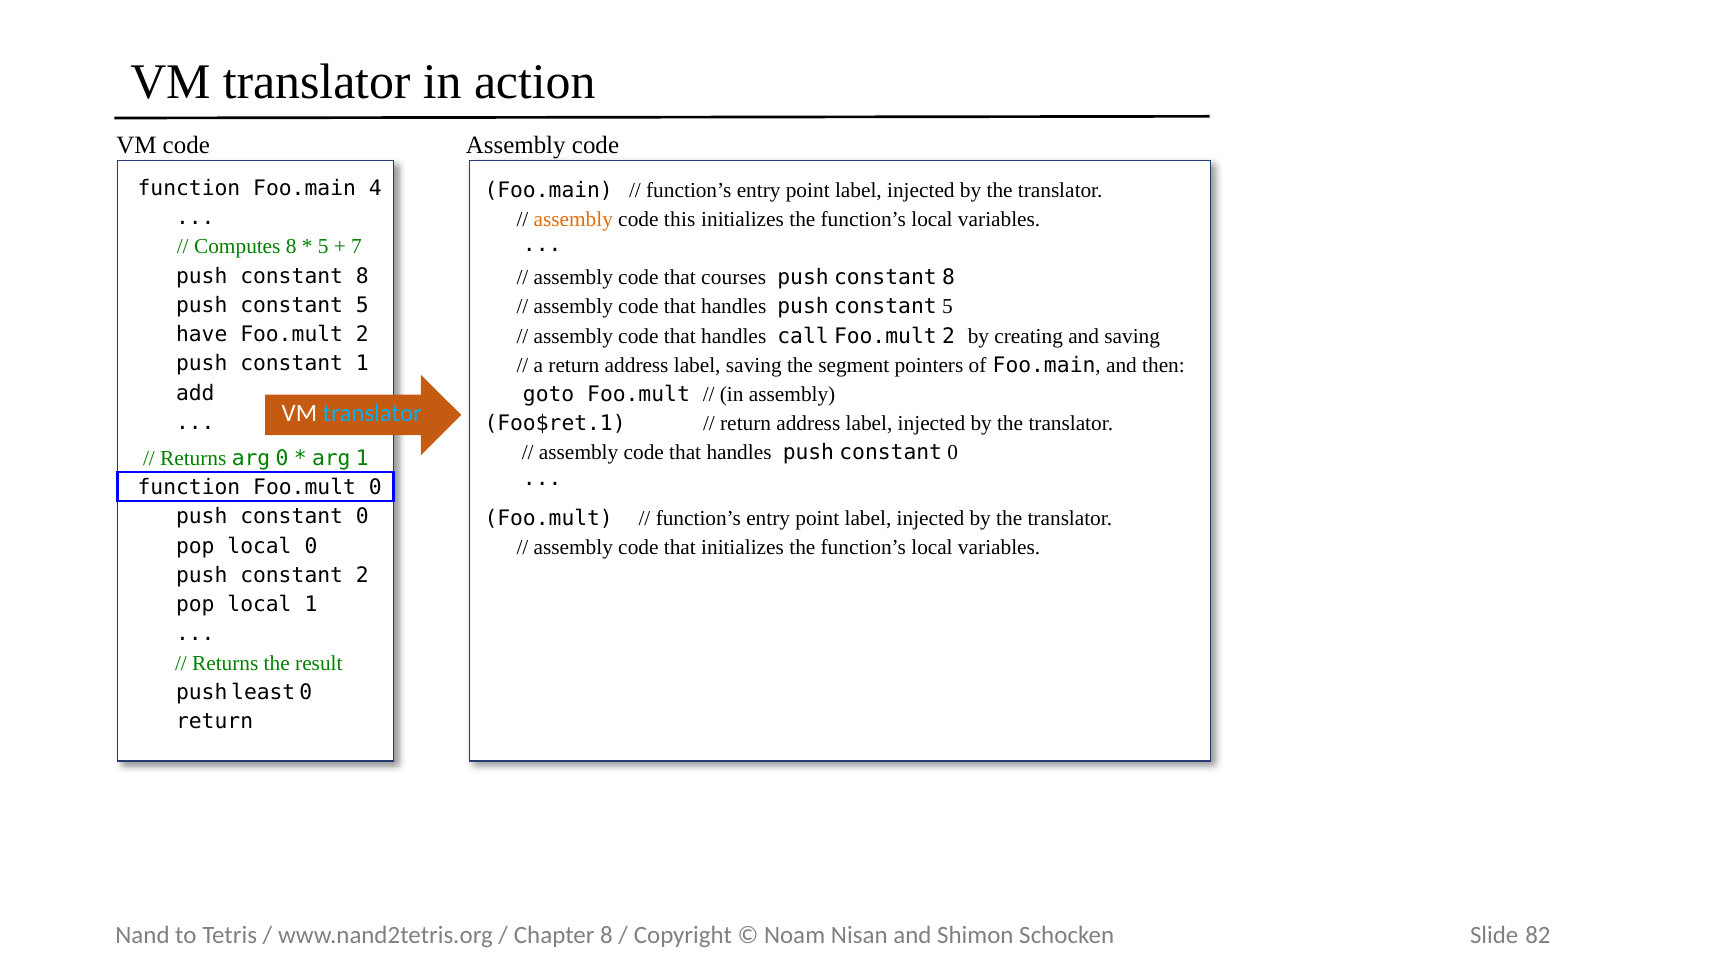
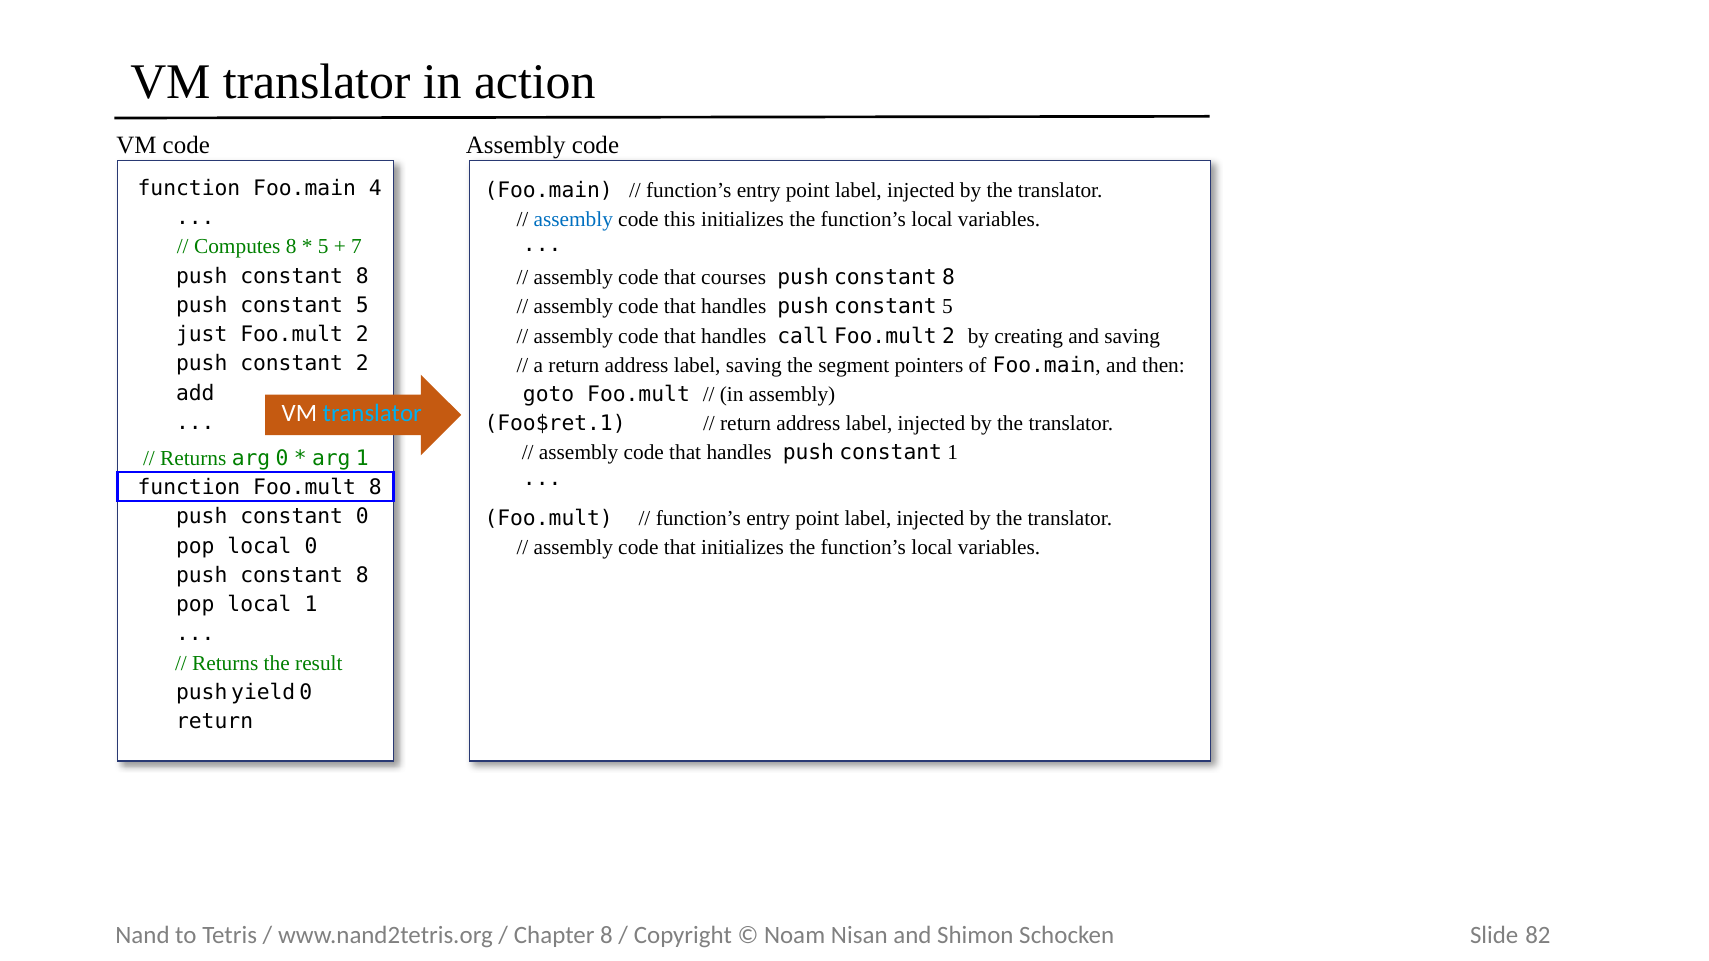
assembly at (573, 219) colour: orange -> blue
have: have -> just
constant 1: 1 -> 2
handles push constant 0: 0 -> 1
Foo.mult 0: 0 -> 8
2 at (362, 576): 2 -> 8
least: least -> yield
